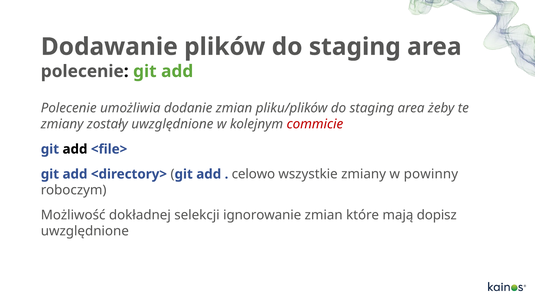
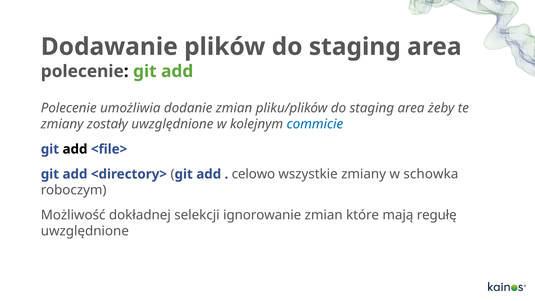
commicie colour: red -> blue
powinny: powinny -> schowka
dopisz: dopisz -> regułę
